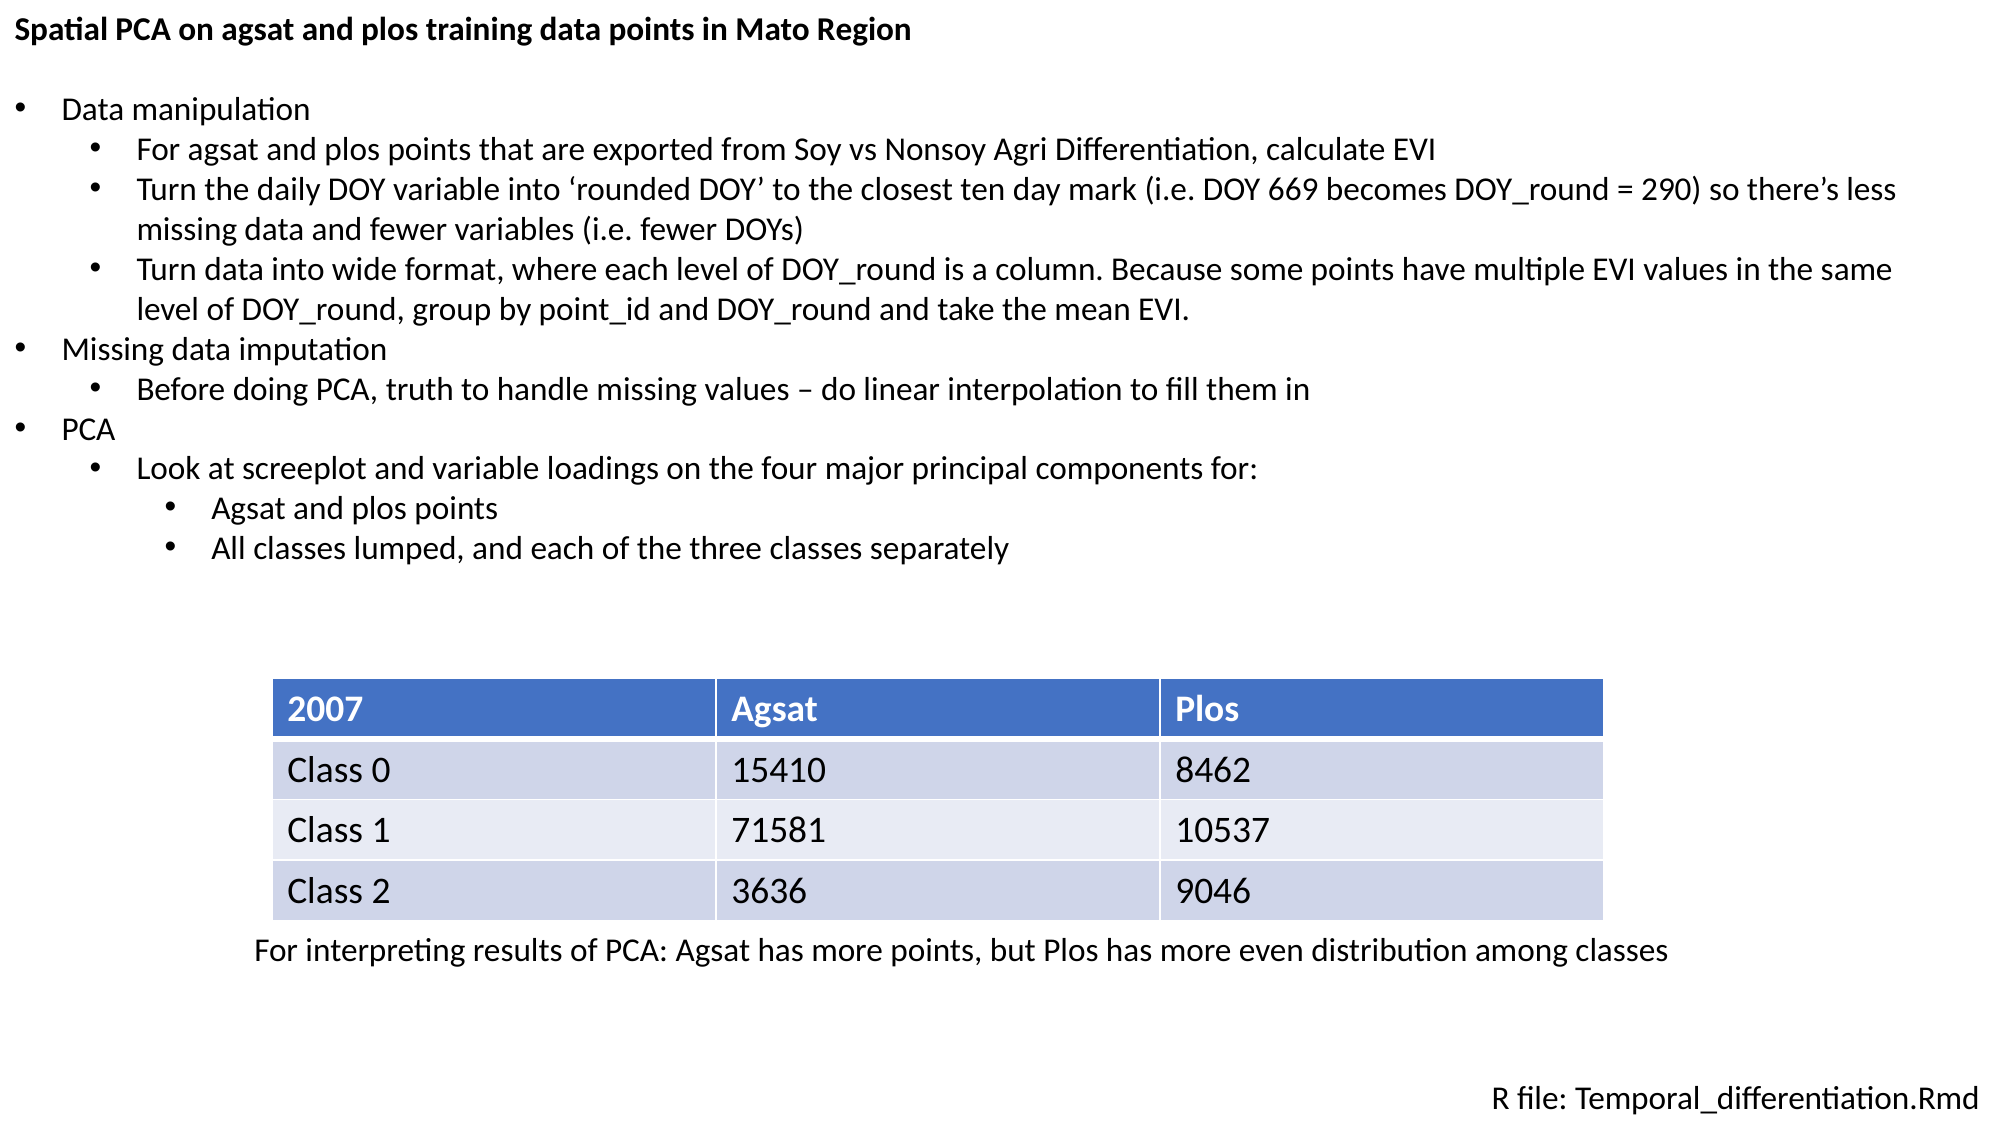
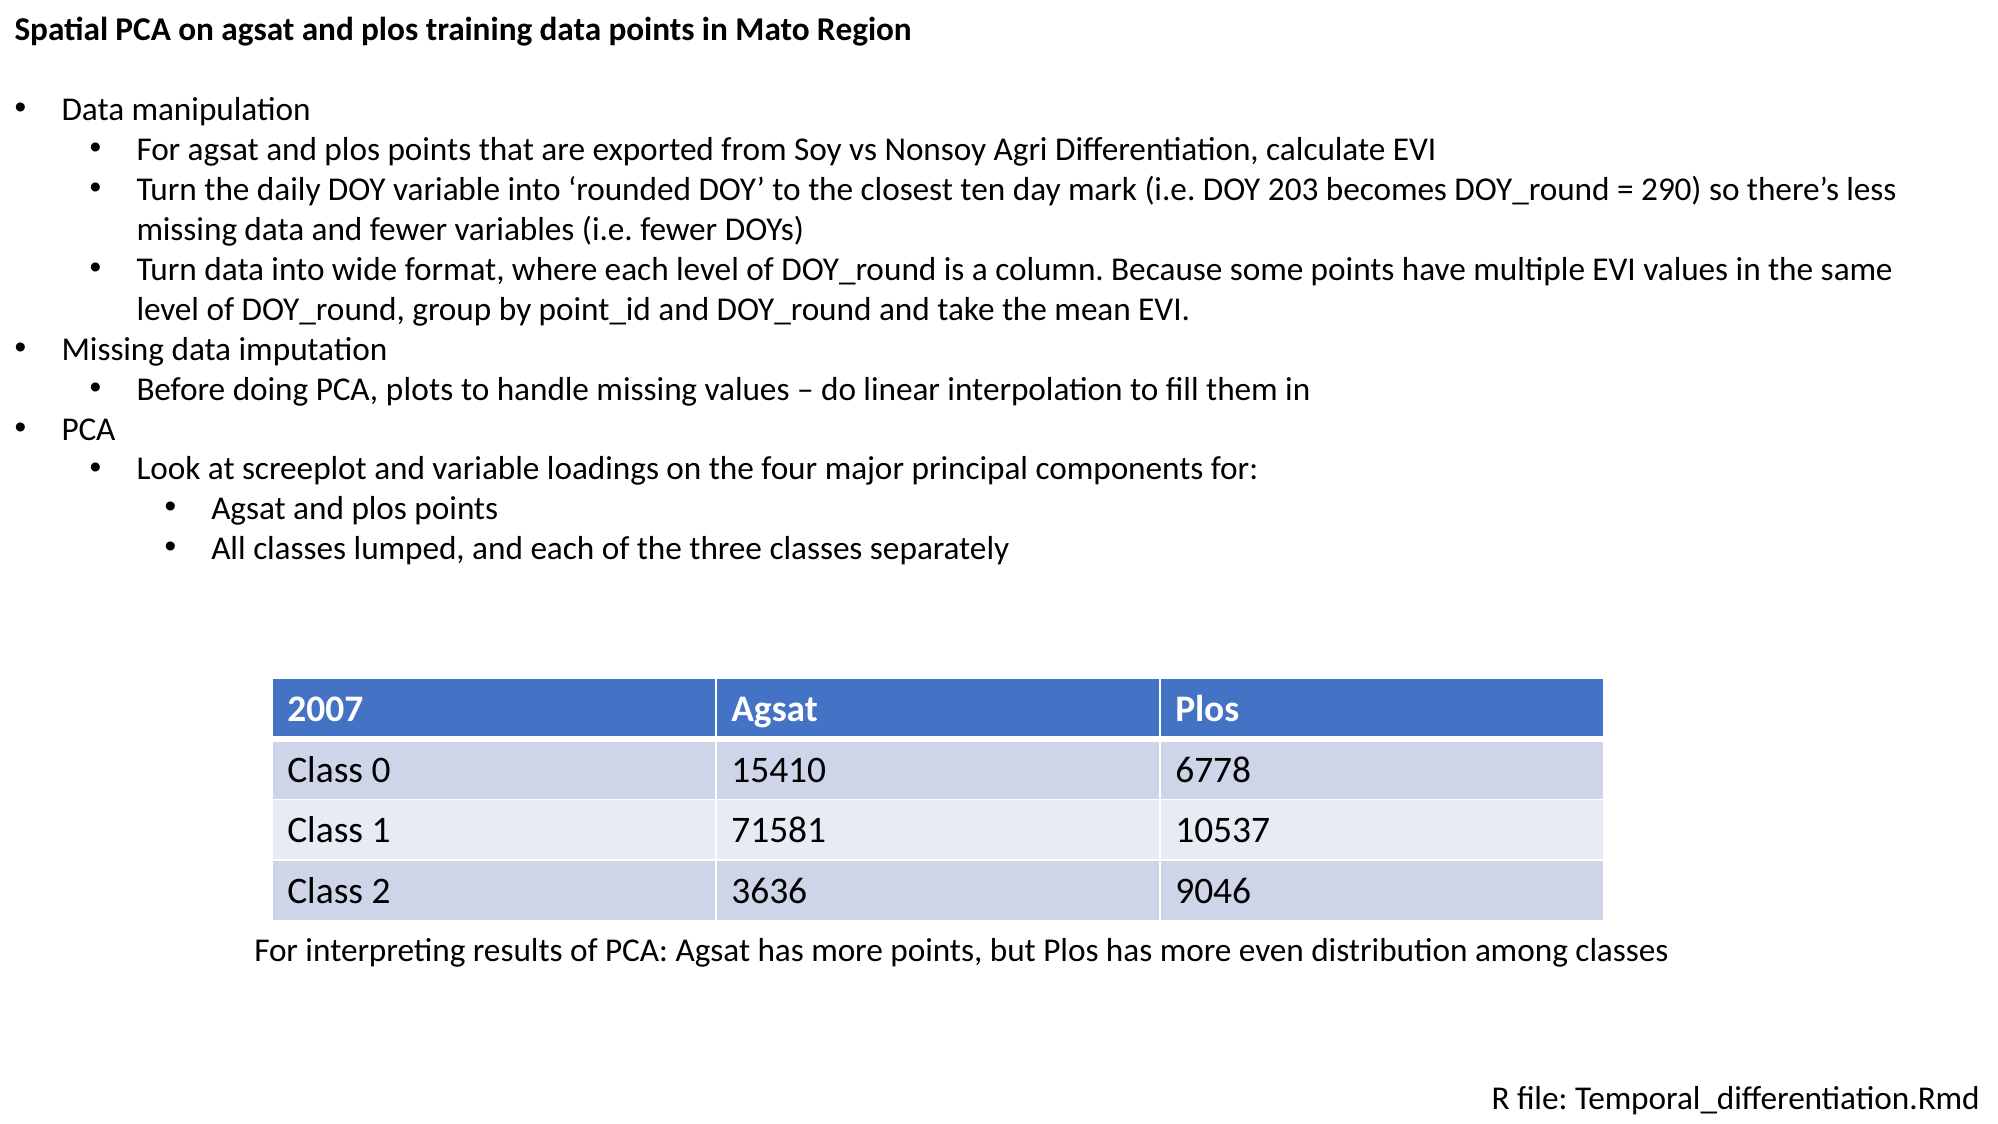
669: 669 -> 203
truth: truth -> plots
8462: 8462 -> 6778
